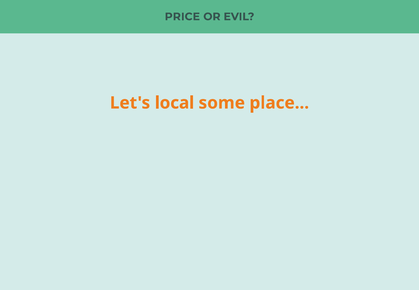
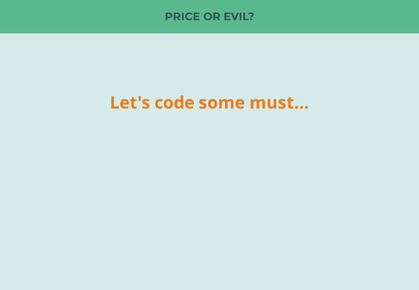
local: local -> code
place: place -> must
